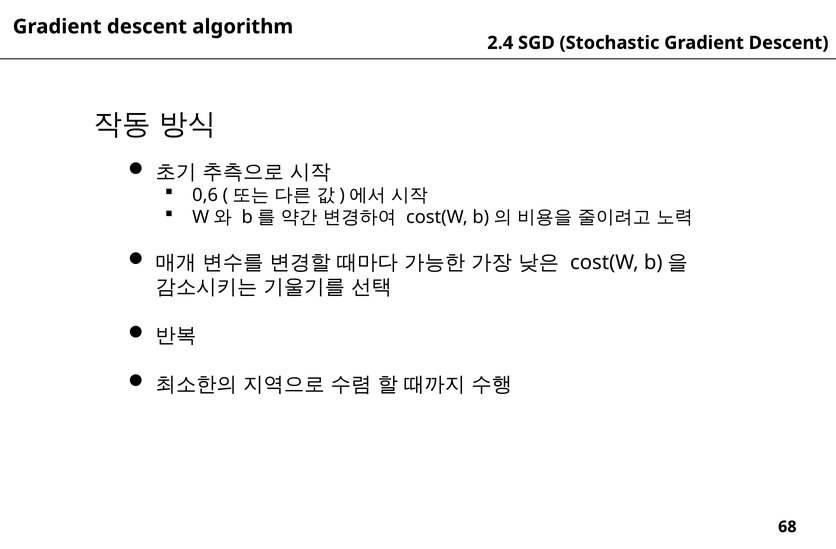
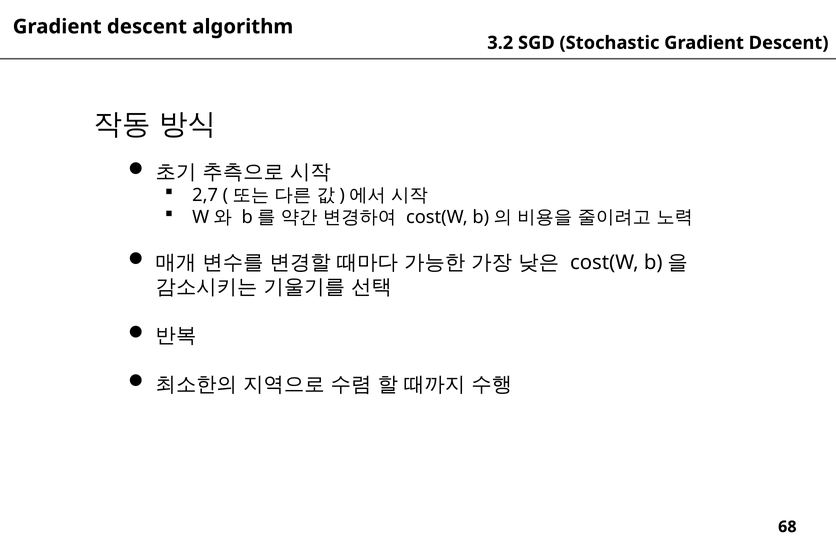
2.4: 2.4 -> 3.2
0,6: 0,6 -> 2,7
